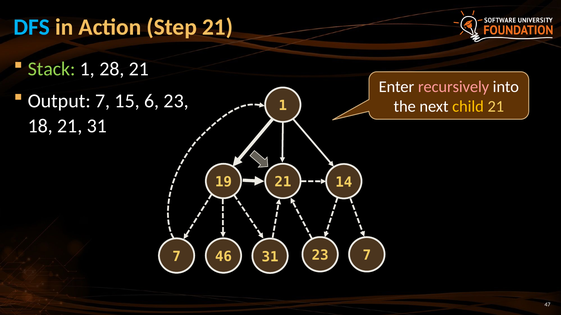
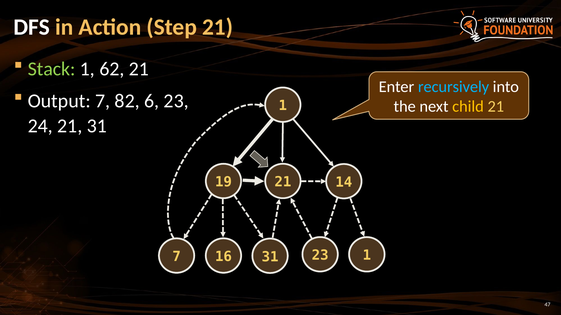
DFS colour: light blue -> white
28: 28 -> 62
recursively colour: pink -> light blue
15: 15 -> 82
18: 18 -> 24
46: 46 -> 16
31 7: 7 -> 1
